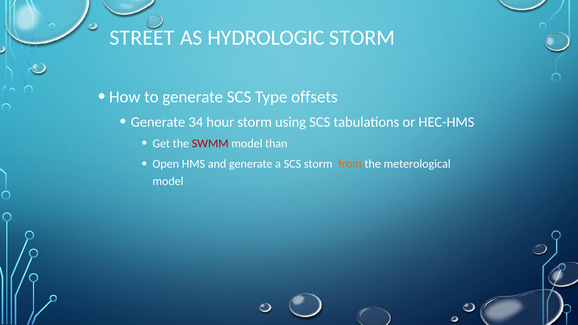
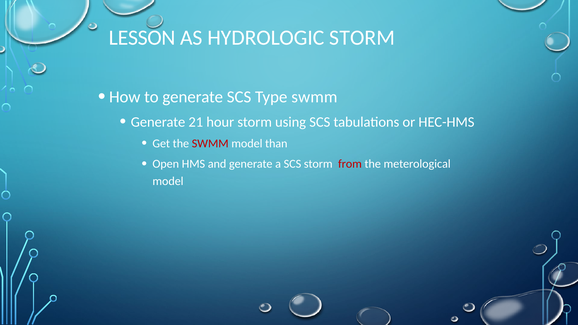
STREET: STREET -> LESSON
Type offsets: offsets -> swmm
34: 34 -> 21
from colour: orange -> red
